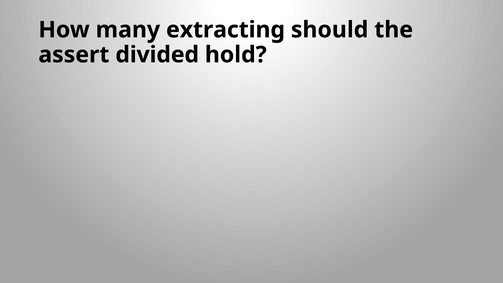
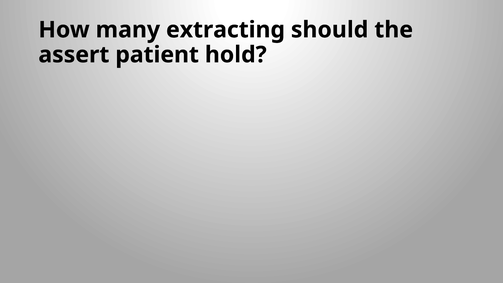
divided: divided -> patient
